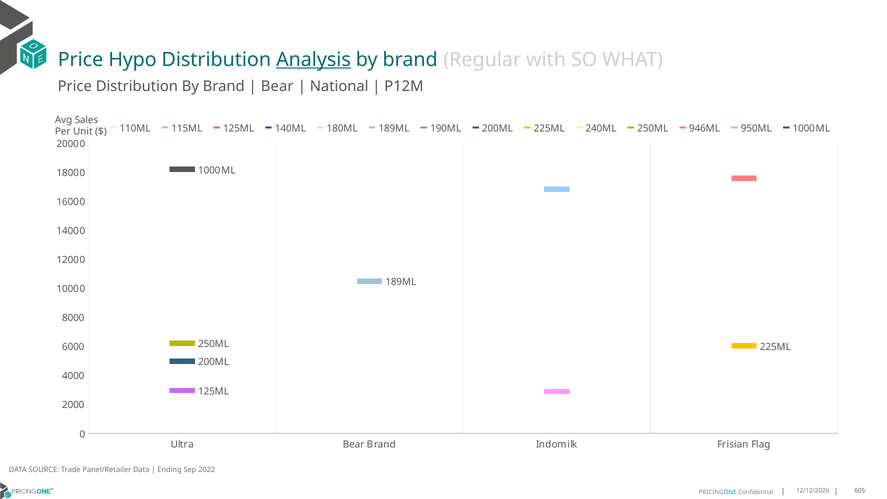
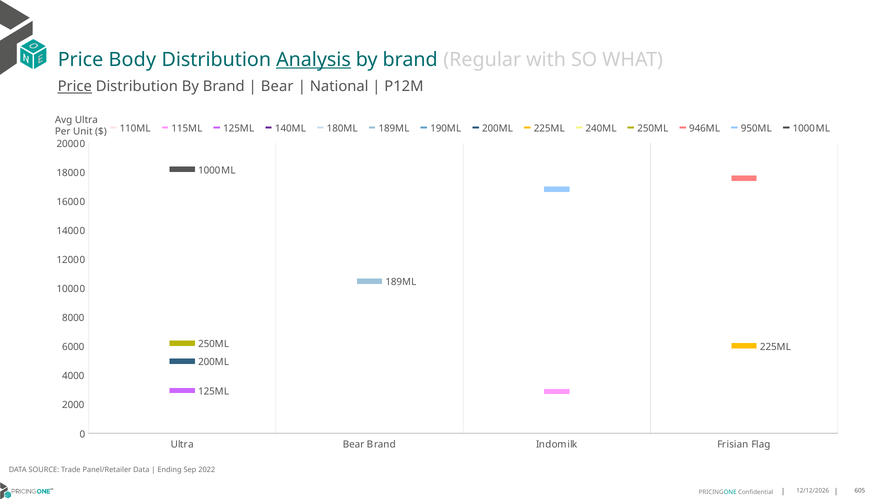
Hypo: Hypo -> Body
Price at (75, 86) underline: none -> present
Avg Sales: Sales -> Ultra
